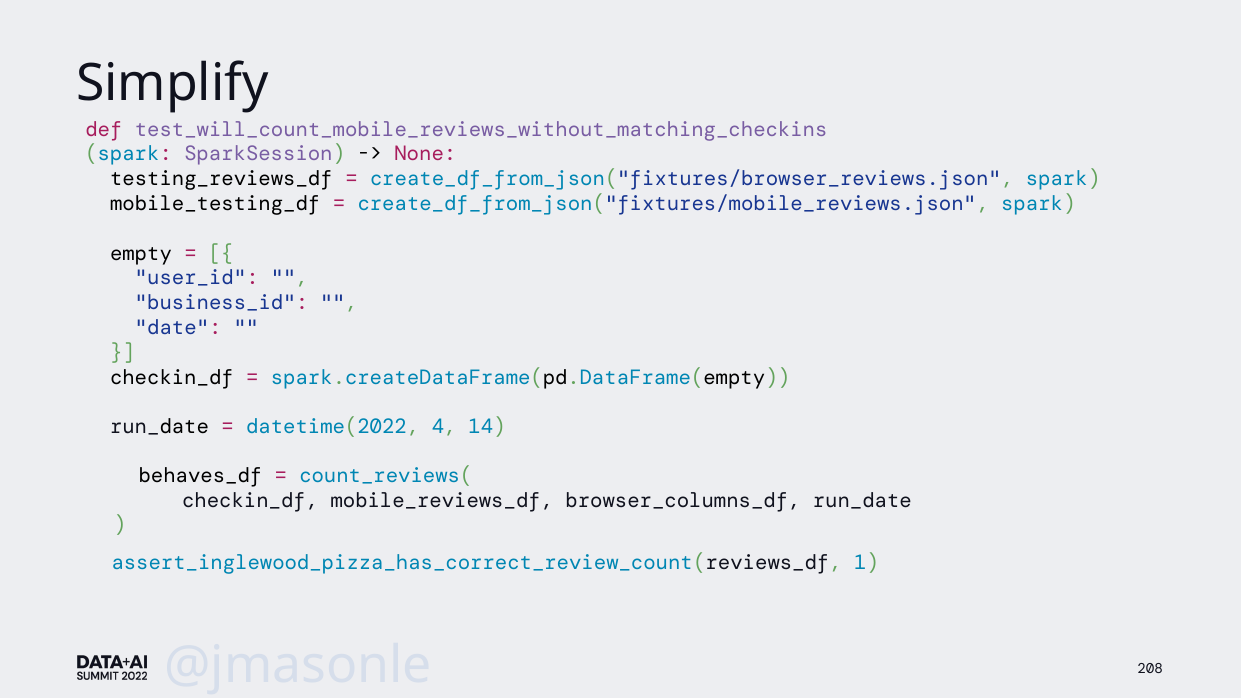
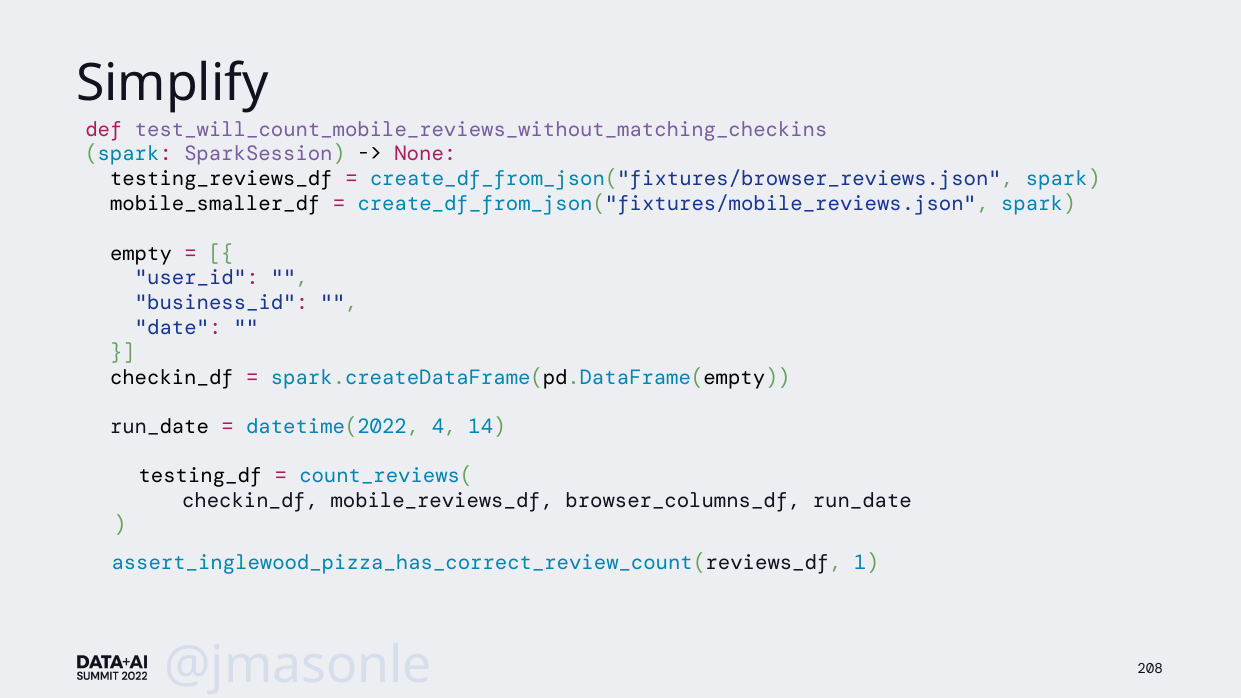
mobile_testing_df: mobile_testing_df -> mobile_smaller_df
behaves_df: behaves_df -> testing_df
